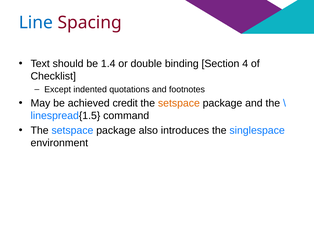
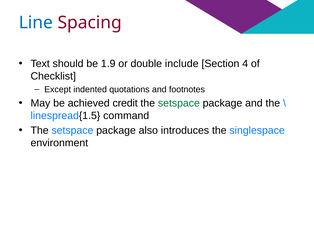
1.4: 1.4 -> 1.9
binding: binding -> include
setspace at (179, 103) colour: orange -> green
